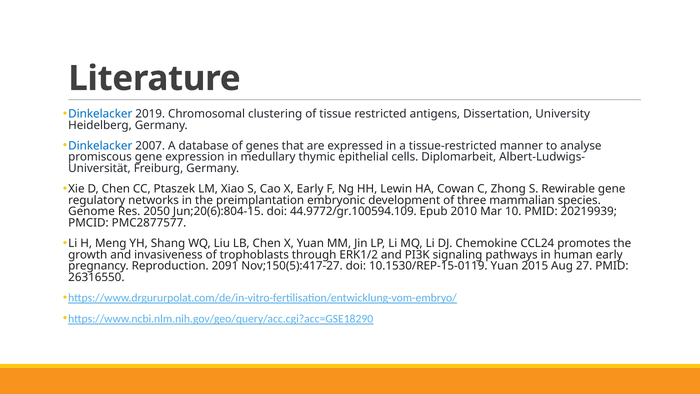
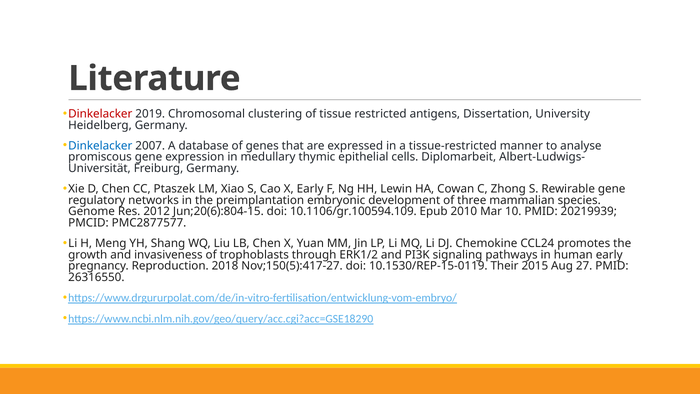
Dinkelacker at (100, 114) colour: blue -> red
2050: 2050 -> 2012
44.9772/gr.100594.109: 44.9772/gr.100594.109 -> 10.1106/gr.100594.109
2091: 2091 -> 2018
10.1530/REP-15-0119 Yuan: Yuan -> Their
